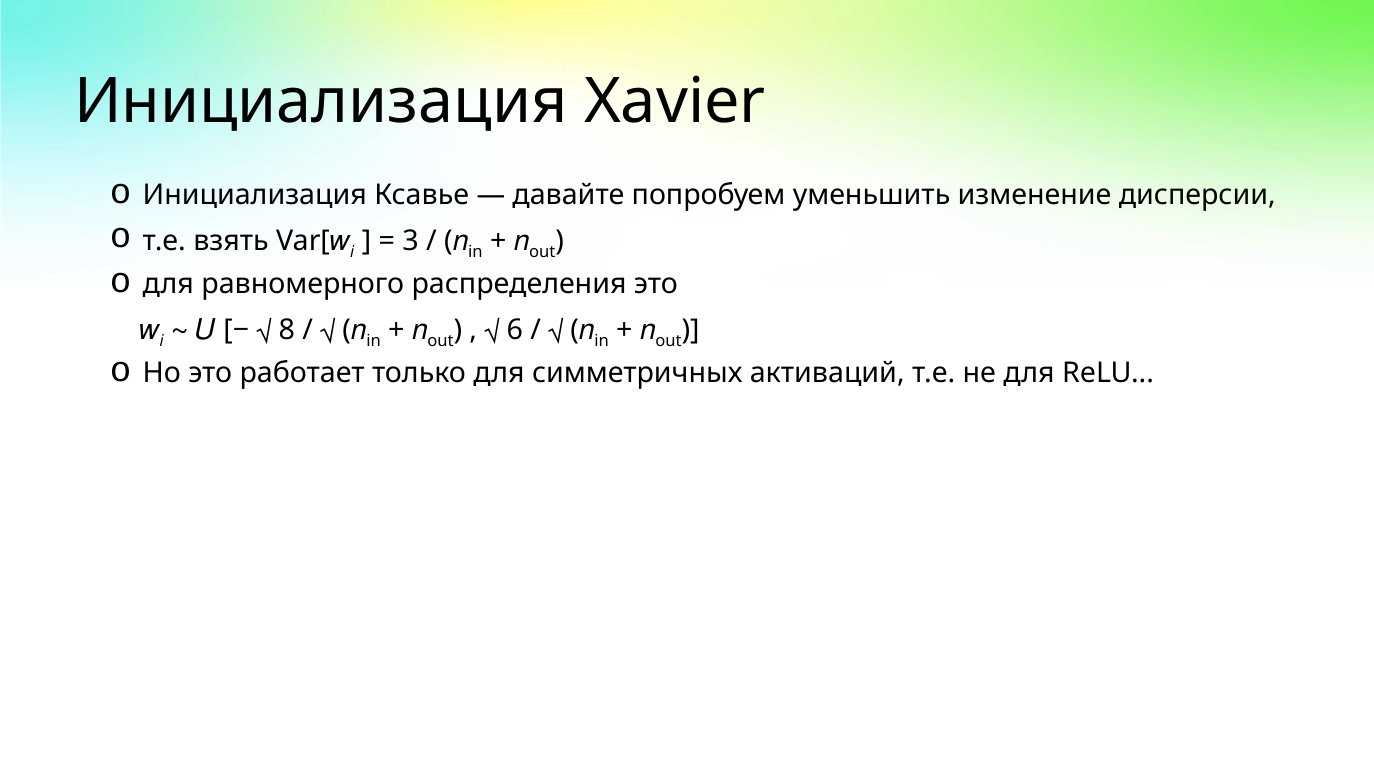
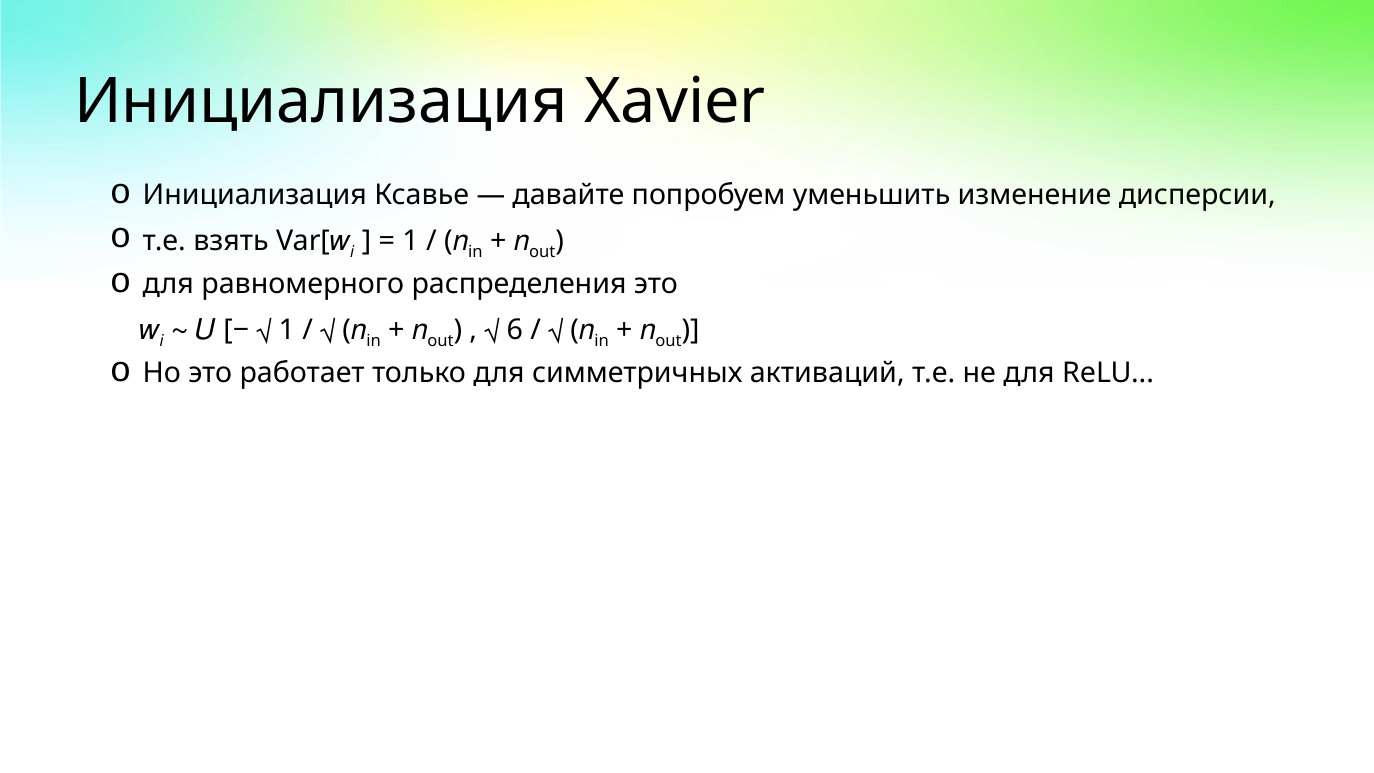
3 at (411, 241): 3 -> 1
8 at (287, 330): 8 -> 1
